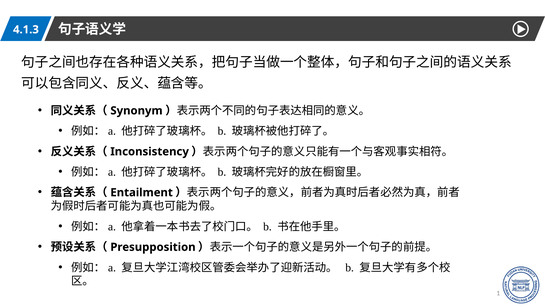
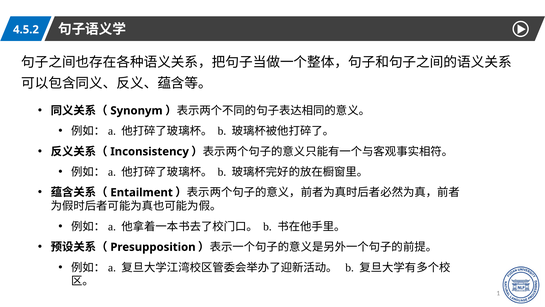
4.1.3: 4.1.3 -> 4.5.2
